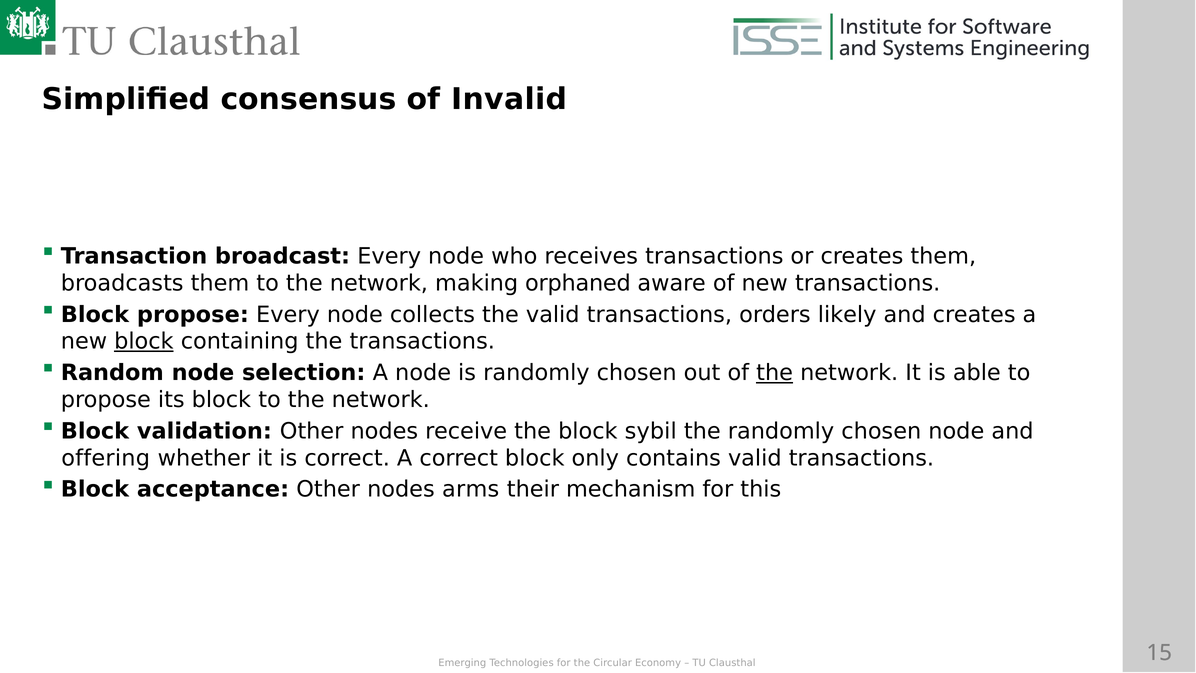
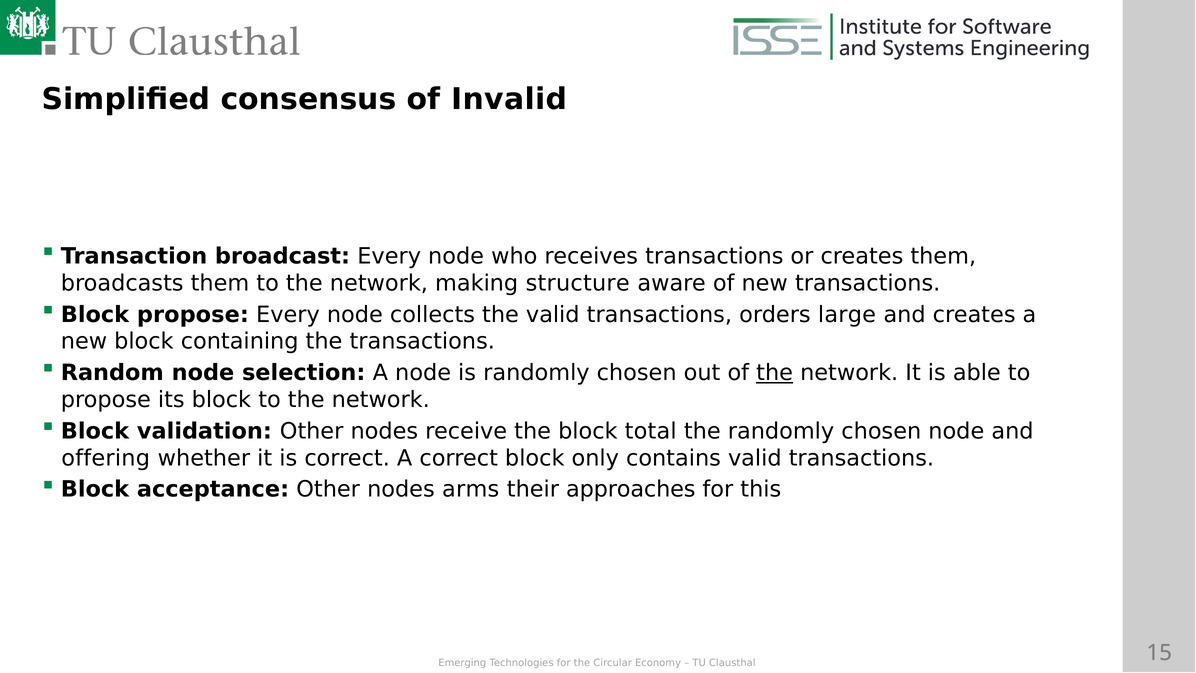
orphaned: orphaned -> structure
likely: likely -> large
block at (144, 341) underline: present -> none
sybil: sybil -> total
mechanism: mechanism -> approaches
